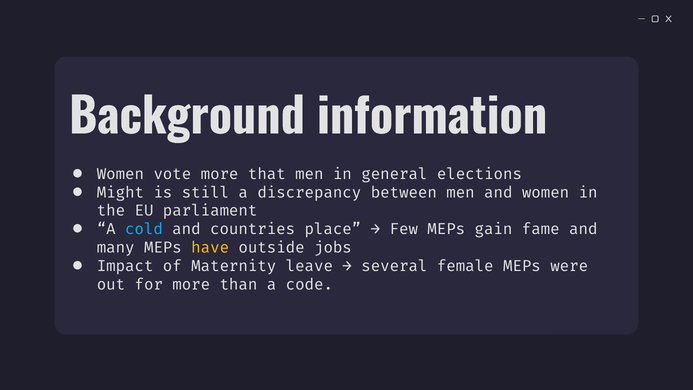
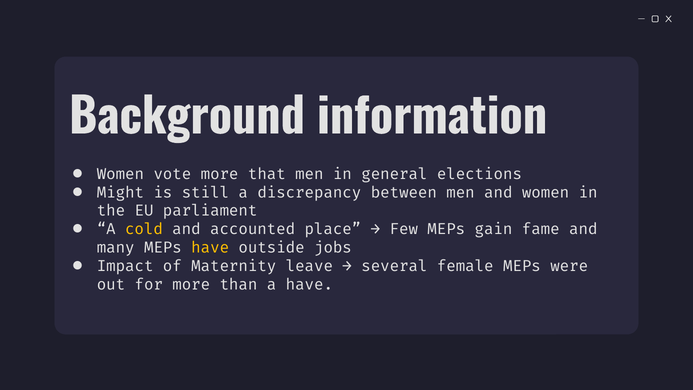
cold colour: light blue -> yellow
countries: countries -> accounted
a code: code -> have
